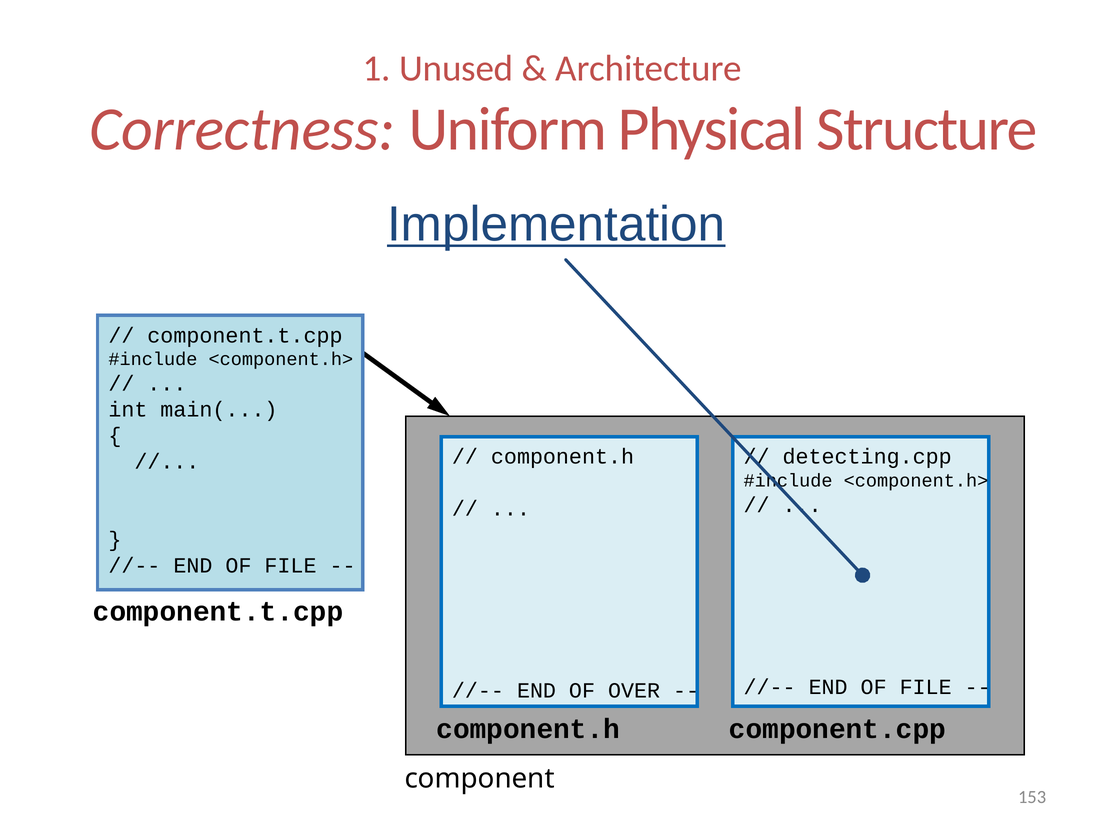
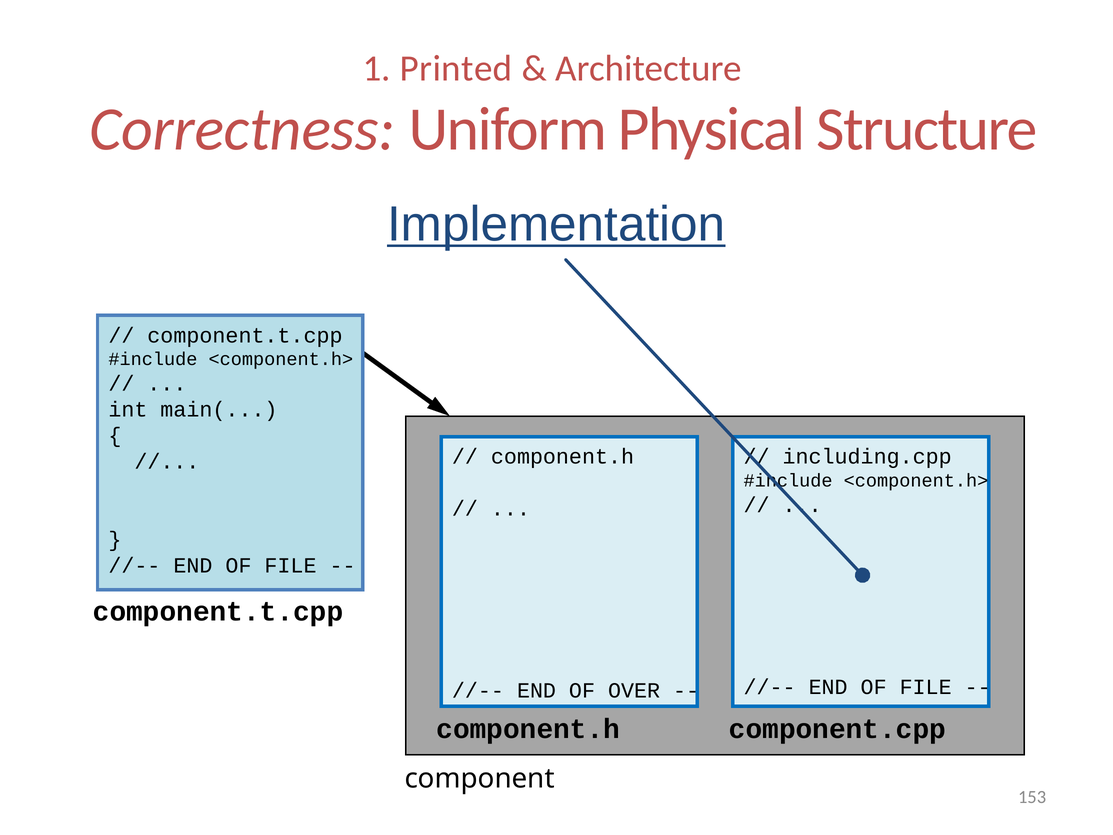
Unused: Unused -> Printed
detecting.cpp: detecting.cpp -> including.cpp
